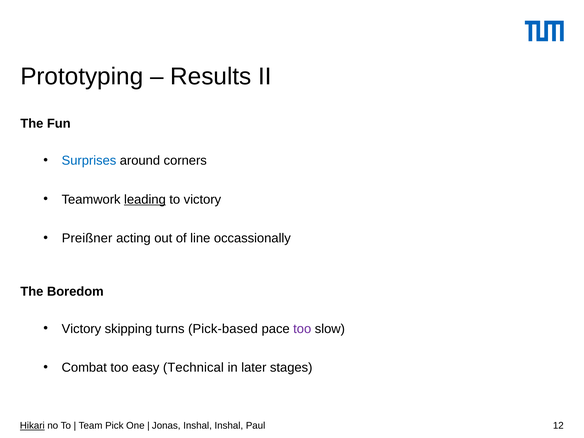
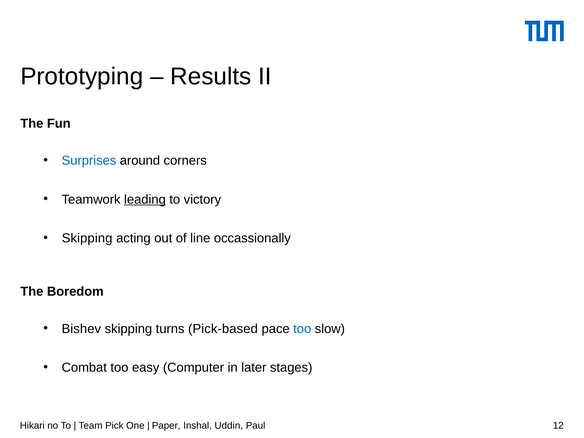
Preißner at (87, 238): Preißner -> Skipping
Victory at (81, 329): Victory -> Bishev
too at (302, 329) colour: purple -> blue
Technical: Technical -> Computer
Hikari underline: present -> none
Jonas: Jonas -> Paper
Inshal Inshal: Inshal -> Uddin
